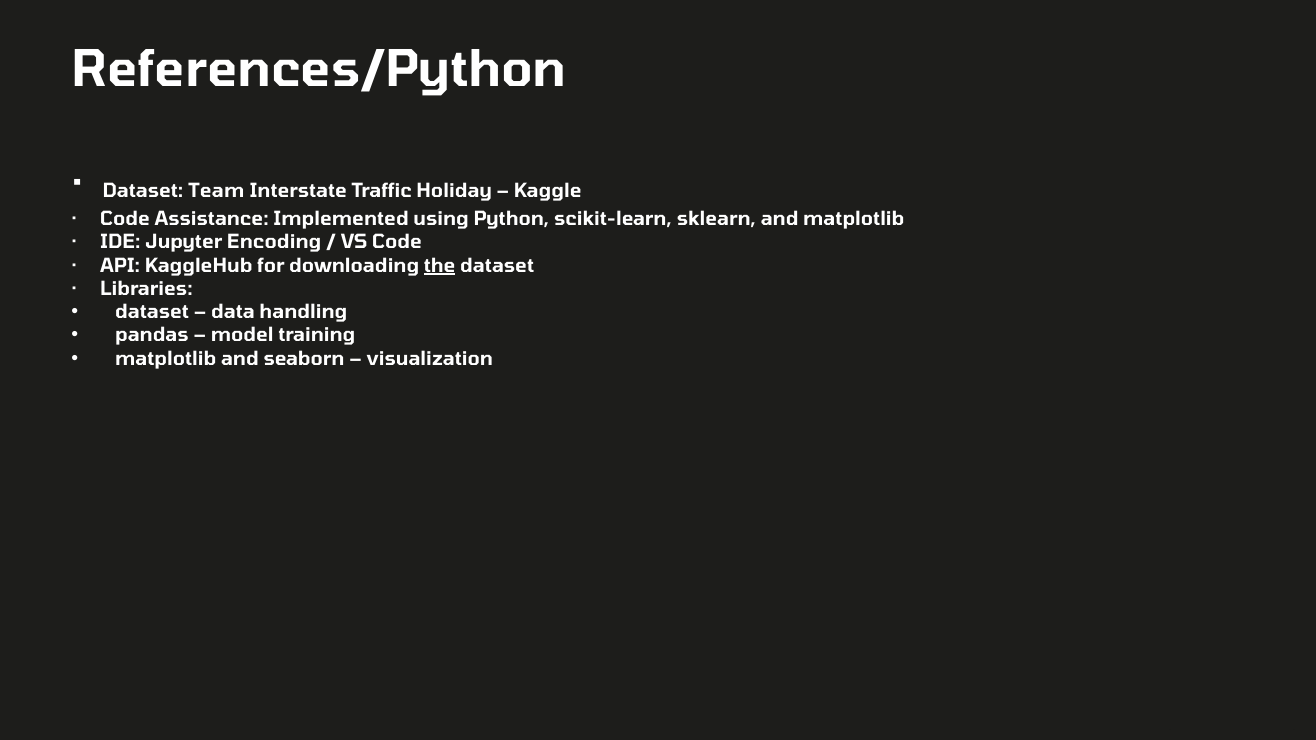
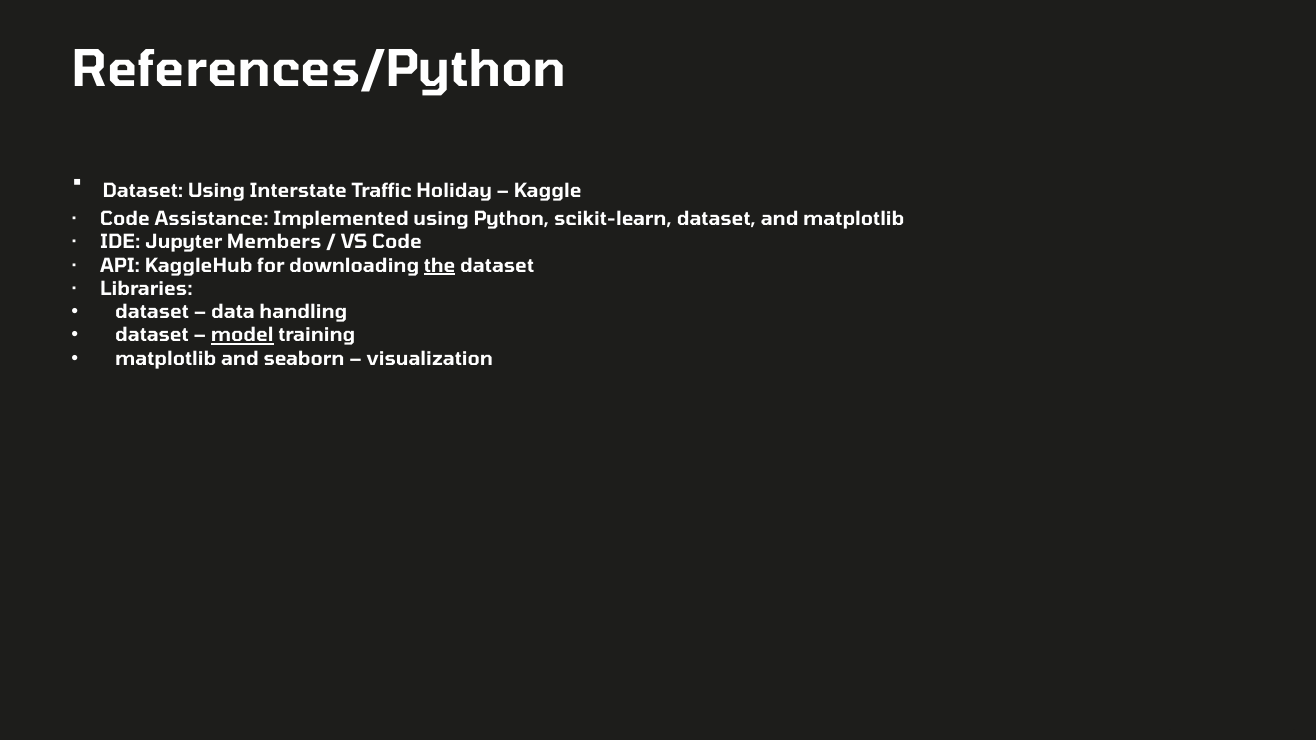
Dataset Team: Team -> Using
scikit-learn sklearn: sklearn -> dataset
Encoding: Encoding -> Members
pandas at (152, 336): pandas -> dataset
model underline: none -> present
